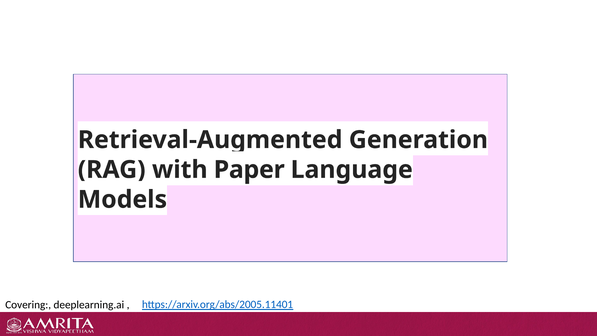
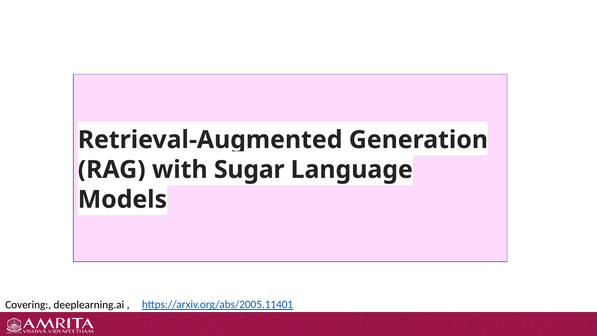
Paper: Paper -> Sugar
